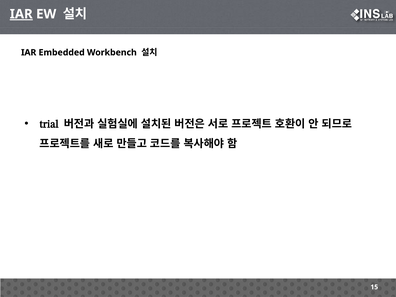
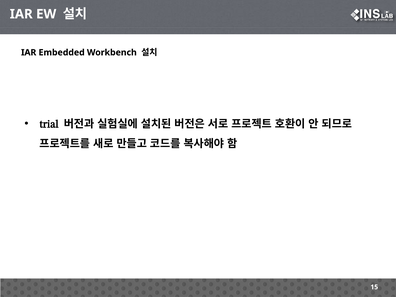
IAR at (21, 14) underline: present -> none
